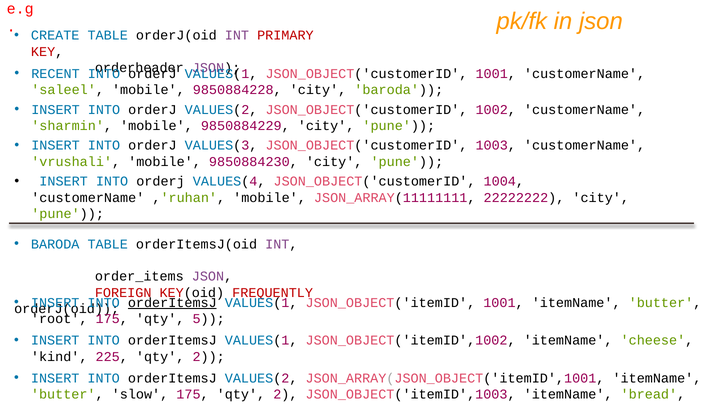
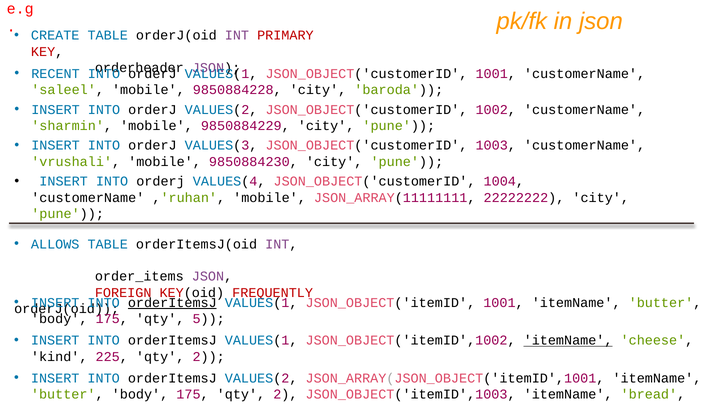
BARODA at (55, 244): BARODA -> ALLOWS
root at (59, 319): root -> body
itemName at (568, 340) underline: none -> present
slow at (140, 394): slow -> body
